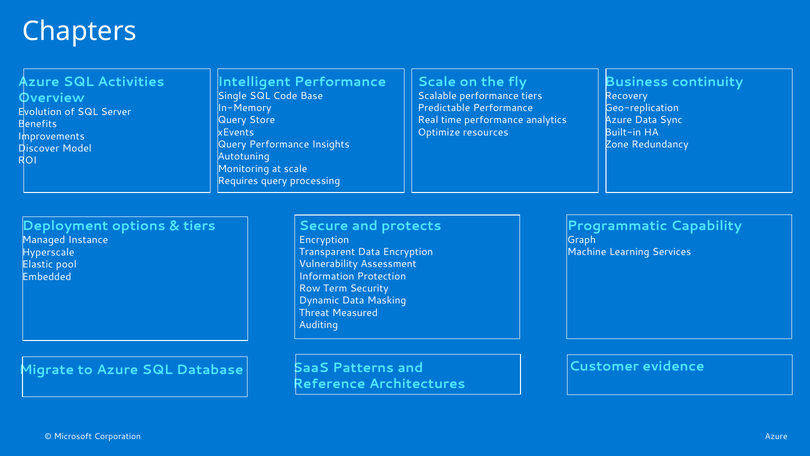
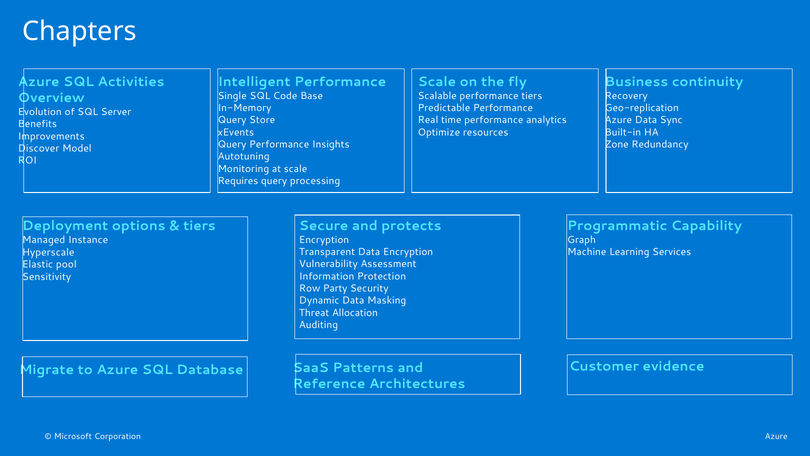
Embedded: Embedded -> Sensitivity
Term: Term -> Party
Measured: Measured -> Allocation
